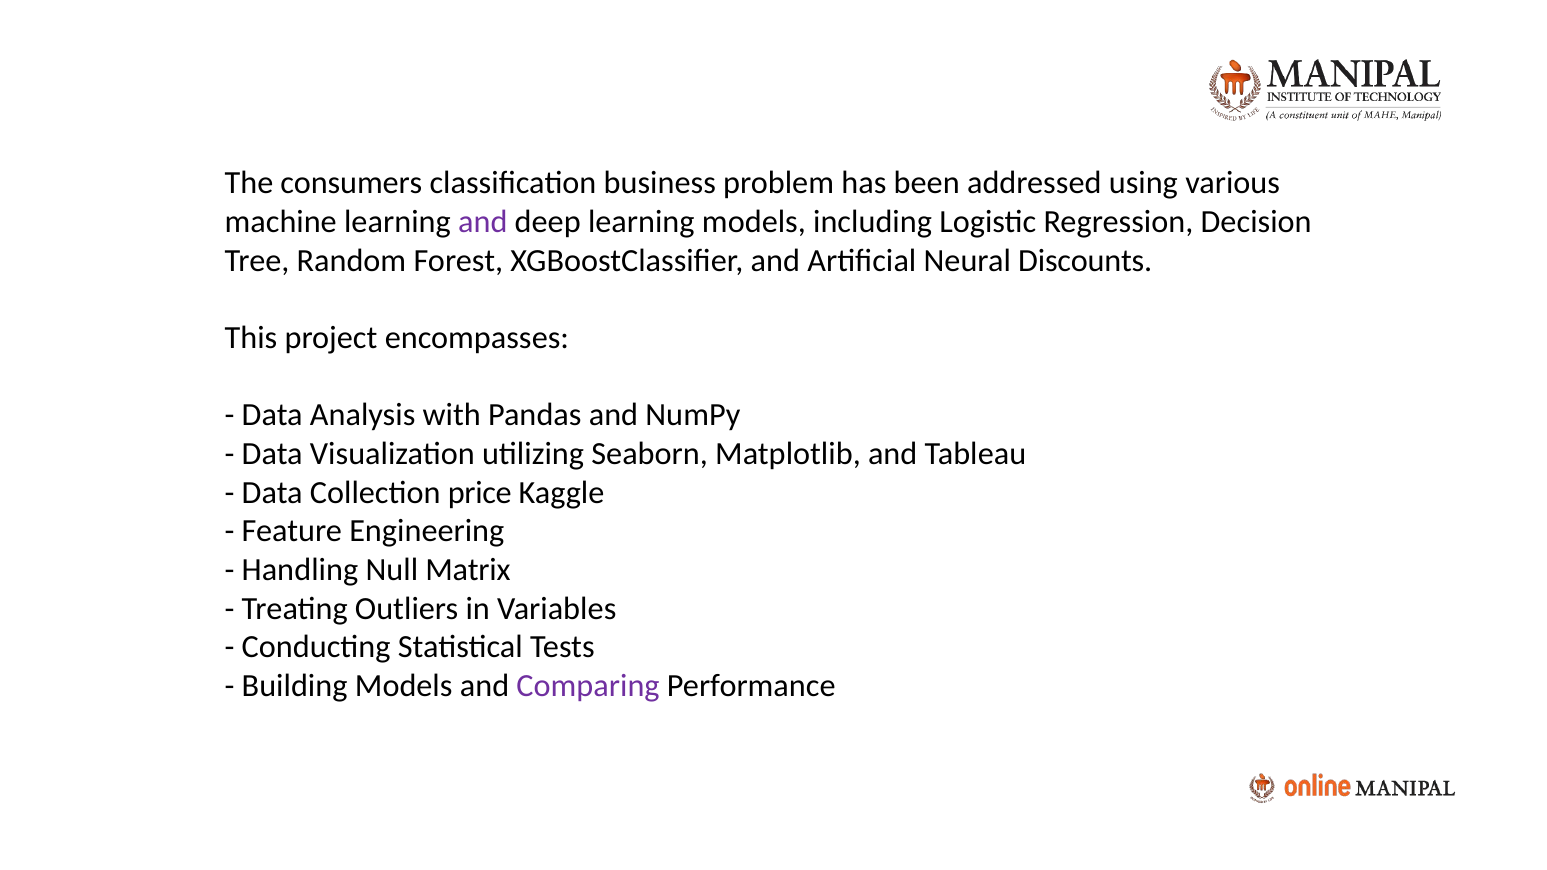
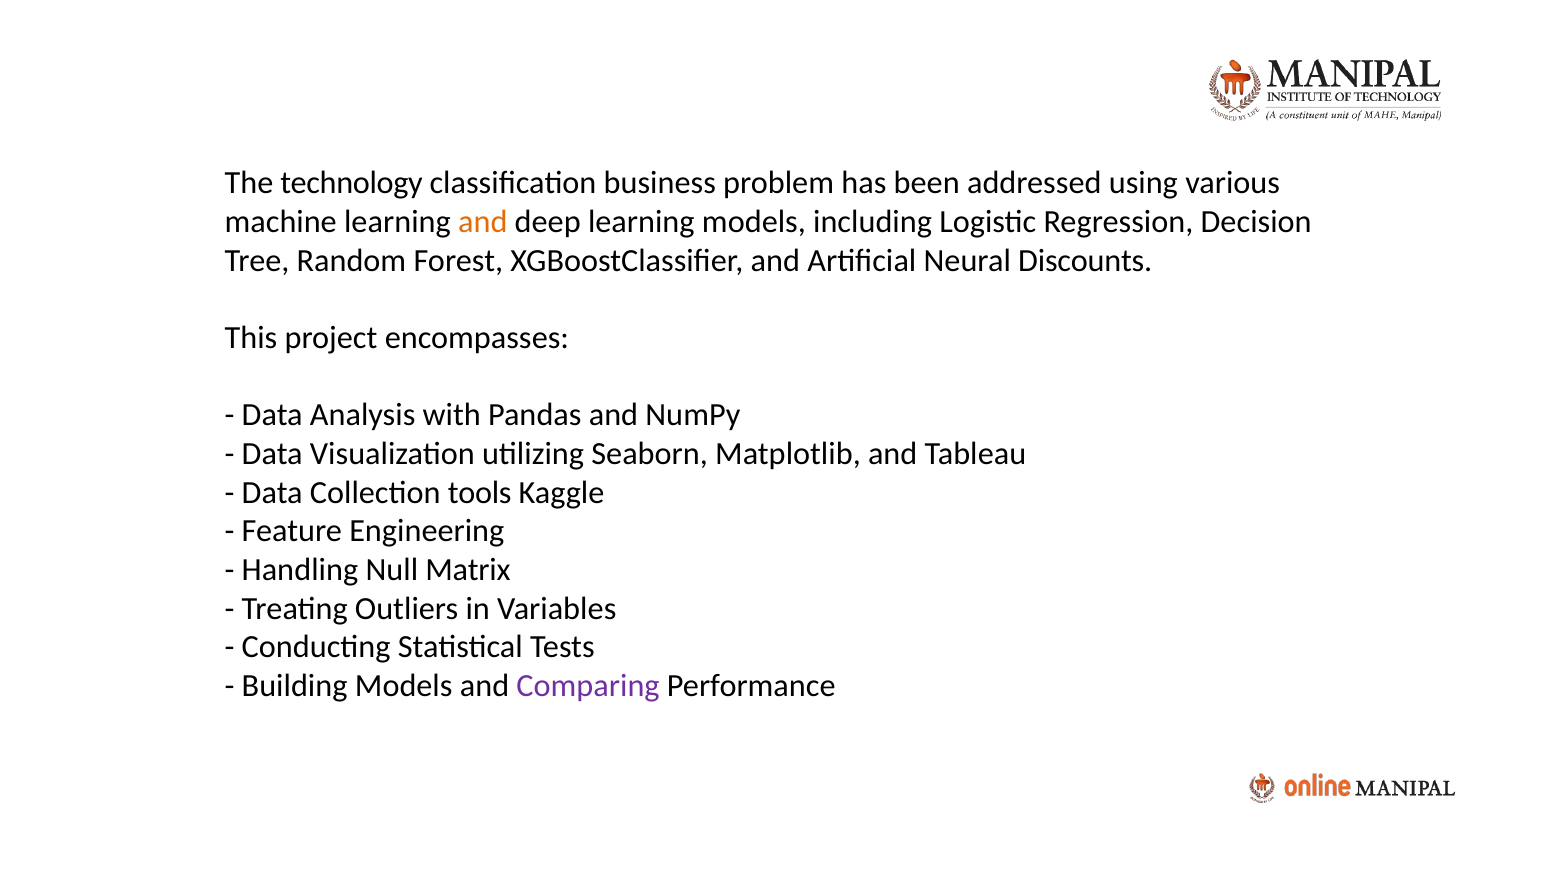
consumers: consumers -> technology
and at (483, 222) colour: purple -> orange
price: price -> tools
